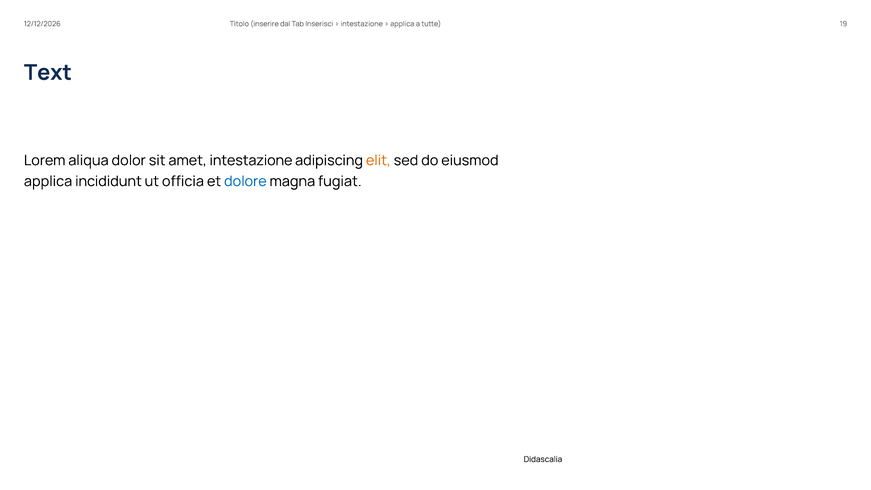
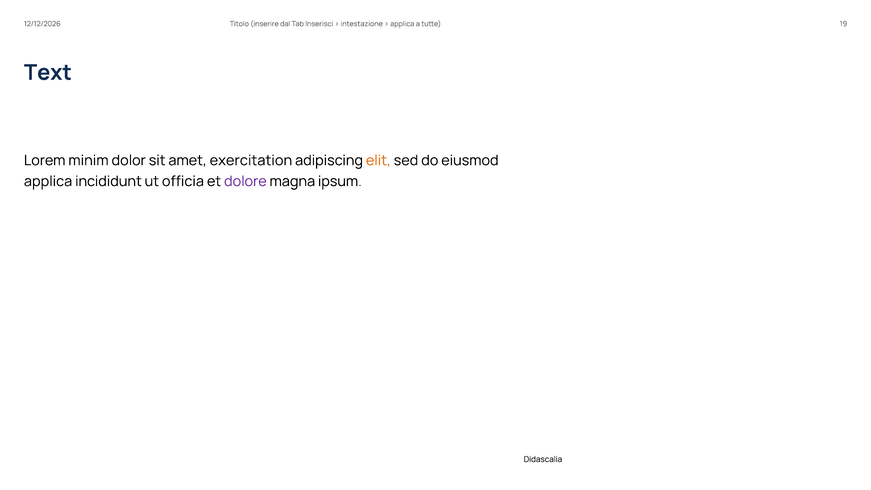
aliqua: aliqua -> minim
amet intestazione: intestazione -> exercitation
dolore colour: blue -> purple
fugiat: fugiat -> ipsum
